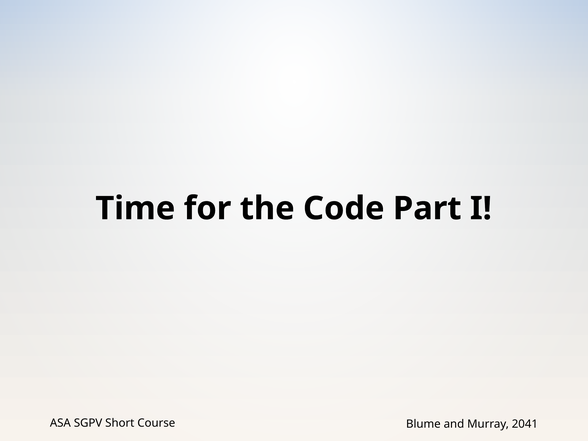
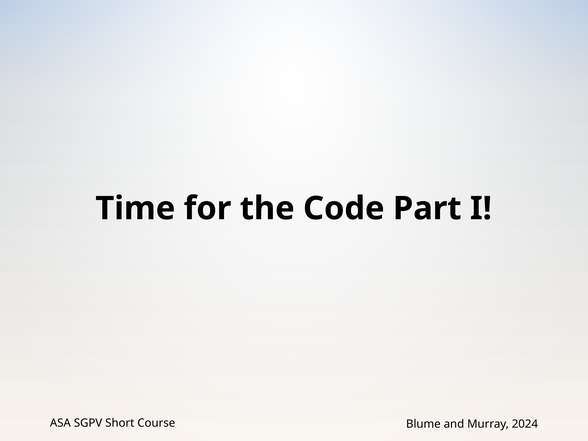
2041: 2041 -> 2024
